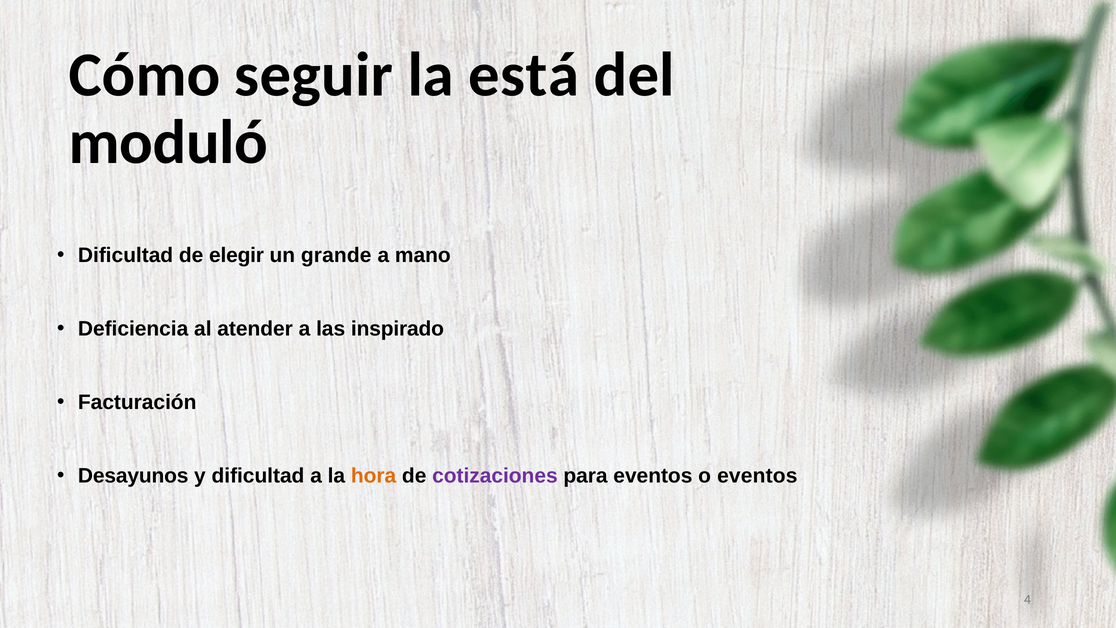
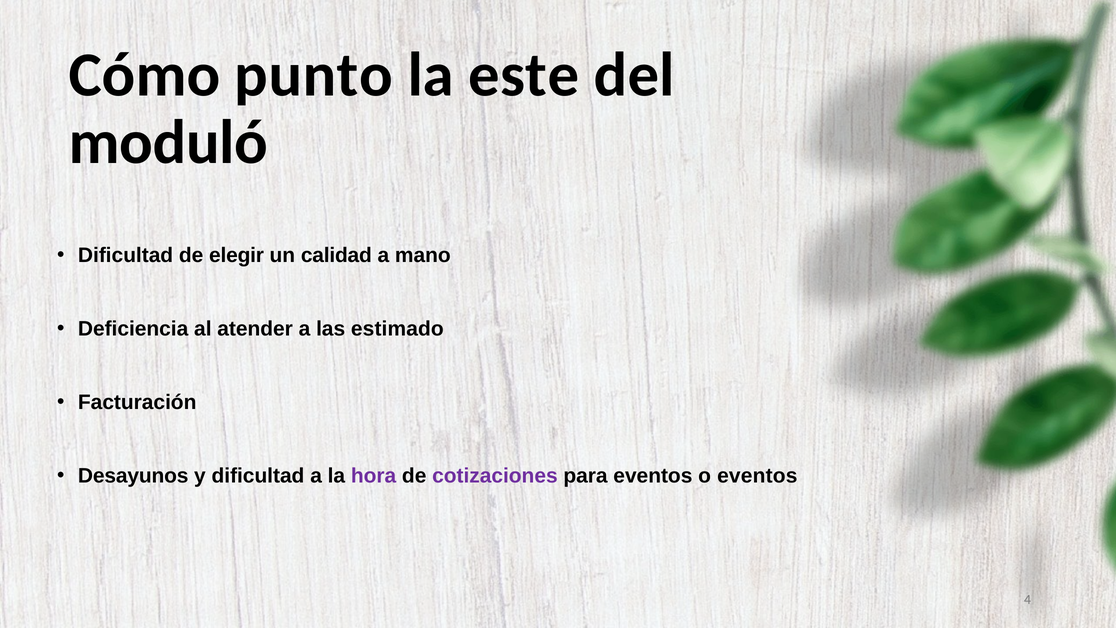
seguir: seguir -> punto
está: está -> este
grande: grande -> calidad
inspirado: inspirado -> estimado
hora colour: orange -> purple
